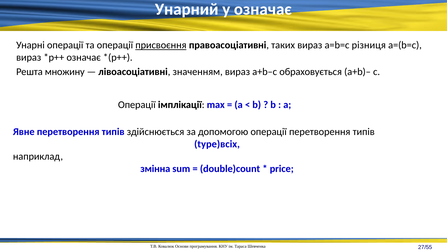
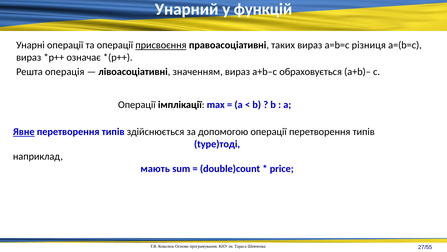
у означає: означає -> функцій
множину: множину -> операція
Явне underline: none -> present
type)всіх: type)всіх -> type)тоді
змінна: змінна -> мають
